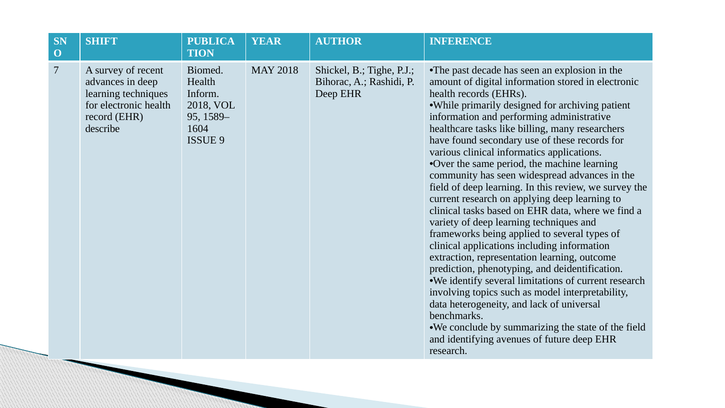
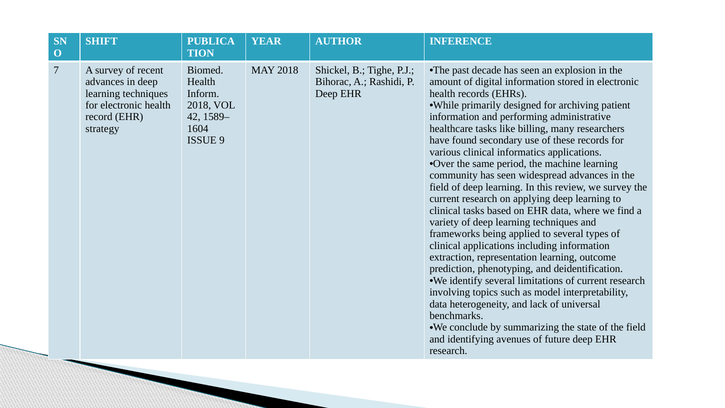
95: 95 -> 42
describe: describe -> strategy
